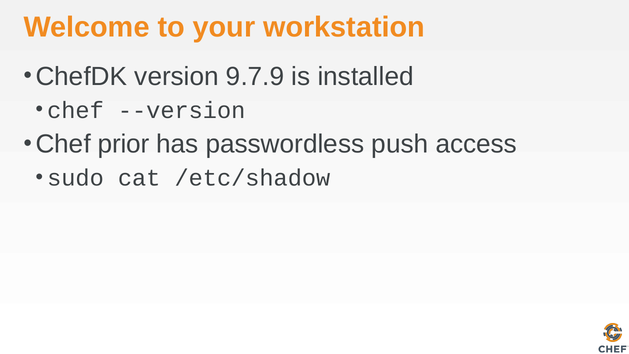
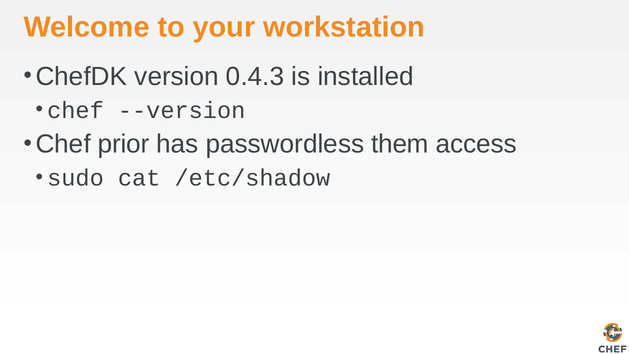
9.7.9: 9.7.9 -> 0.4.3
push: push -> them
